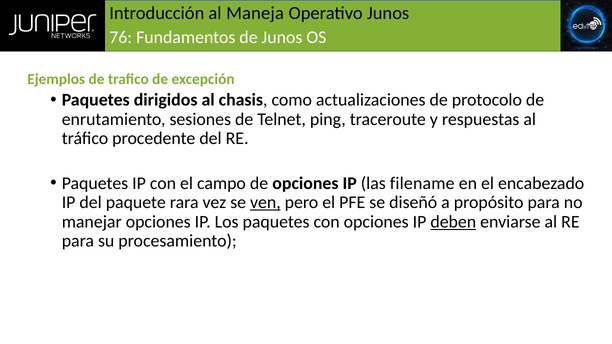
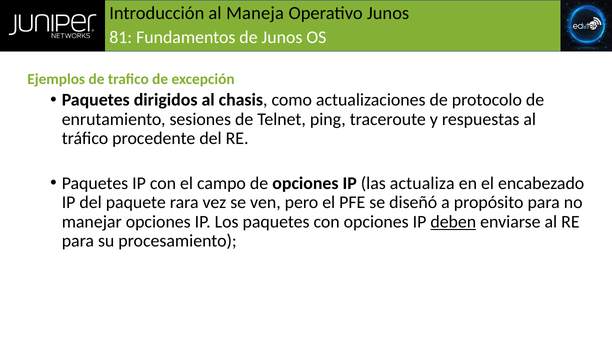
76: 76 -> 81
filename: filename -> actualiza
ven underline: present -> none
